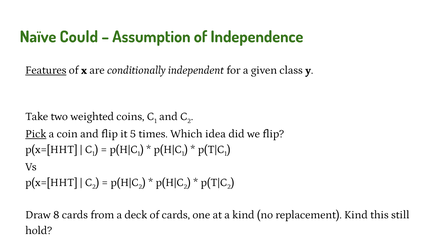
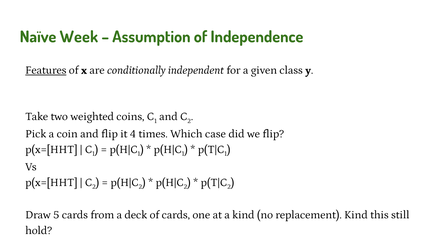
Could: Could -> Week
Pick underline: present -> none
5: 5 -> 4
idea: idea -> case
8: 8 -> 5
